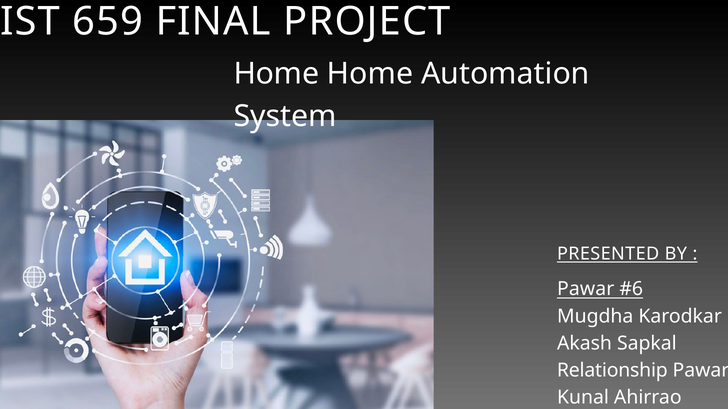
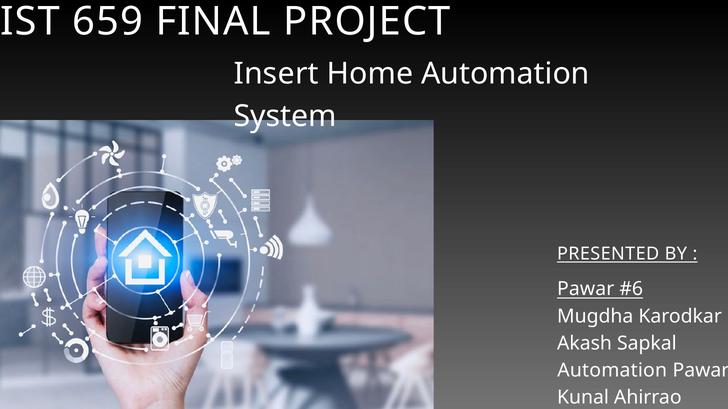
Home at (276, 74): Home -> Insert
Relationship at (612, 371): Relationship -> Automation
